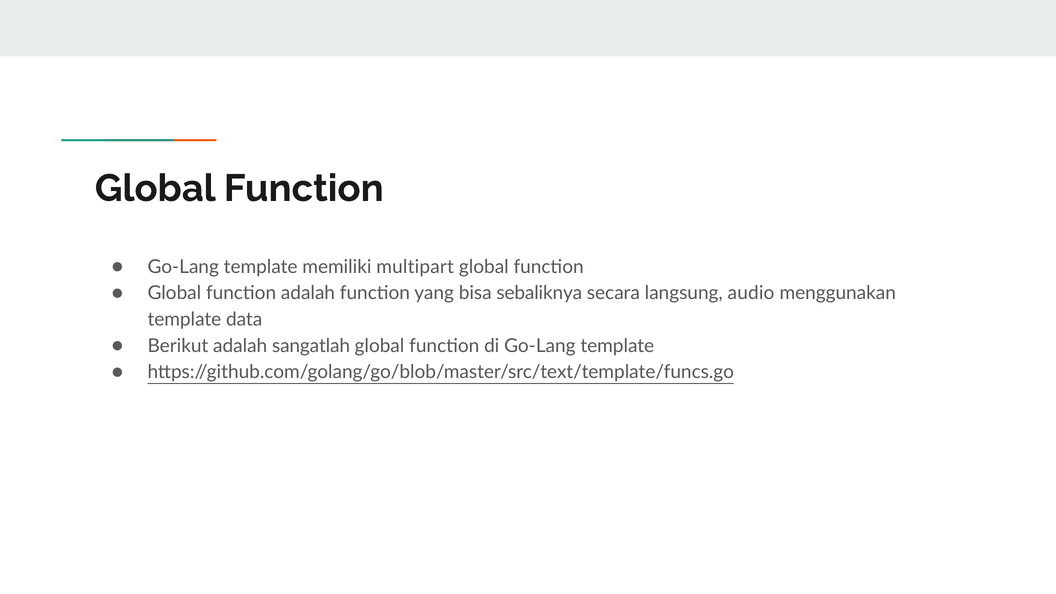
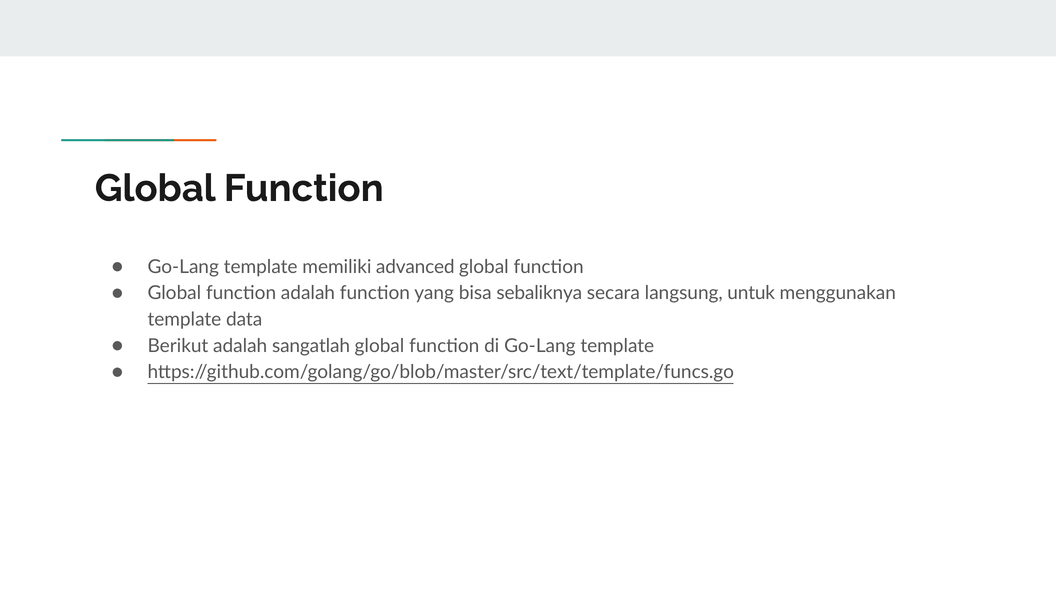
multipart: multipart -> advanced
audio: audio -> untuk
